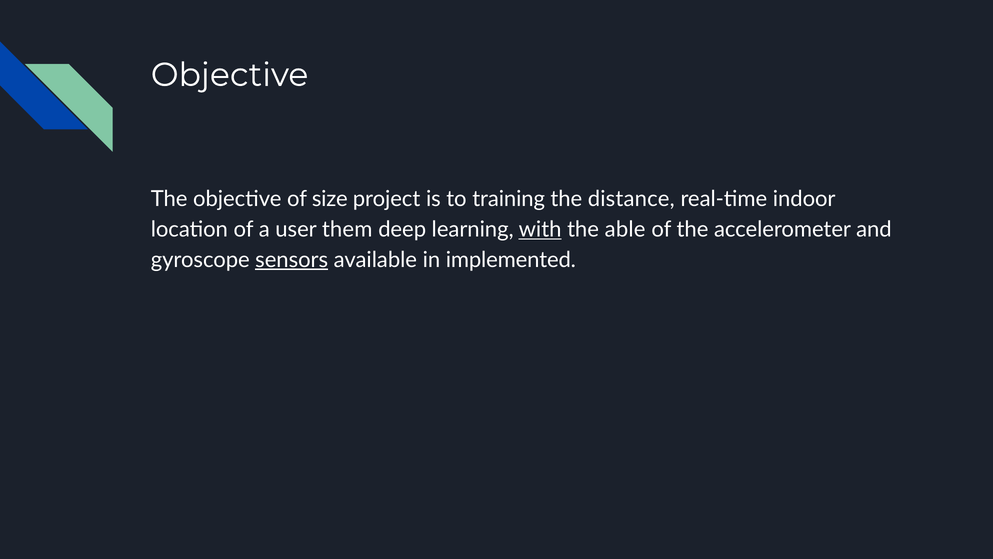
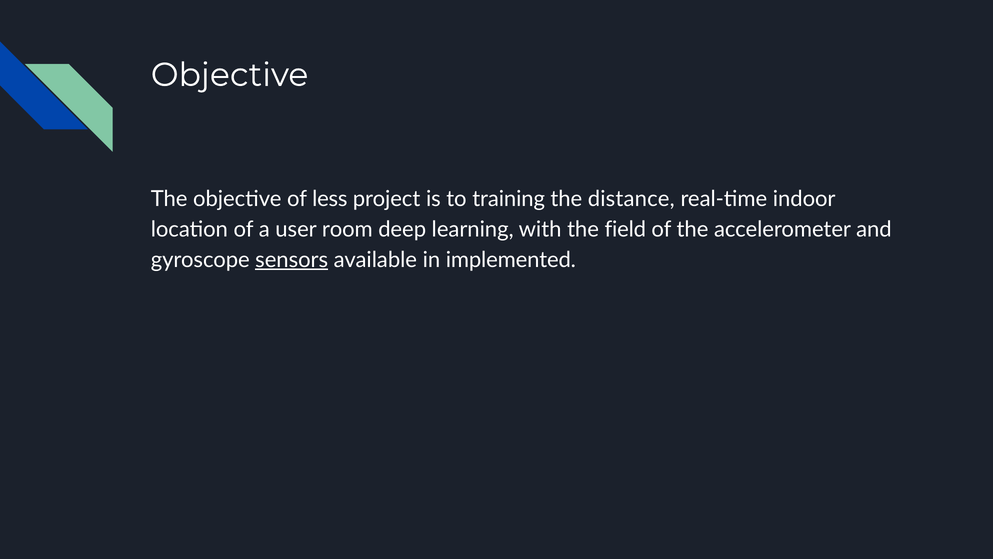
size: size -> less
them: them -> room
with underline: present -> none
able: able -> field
